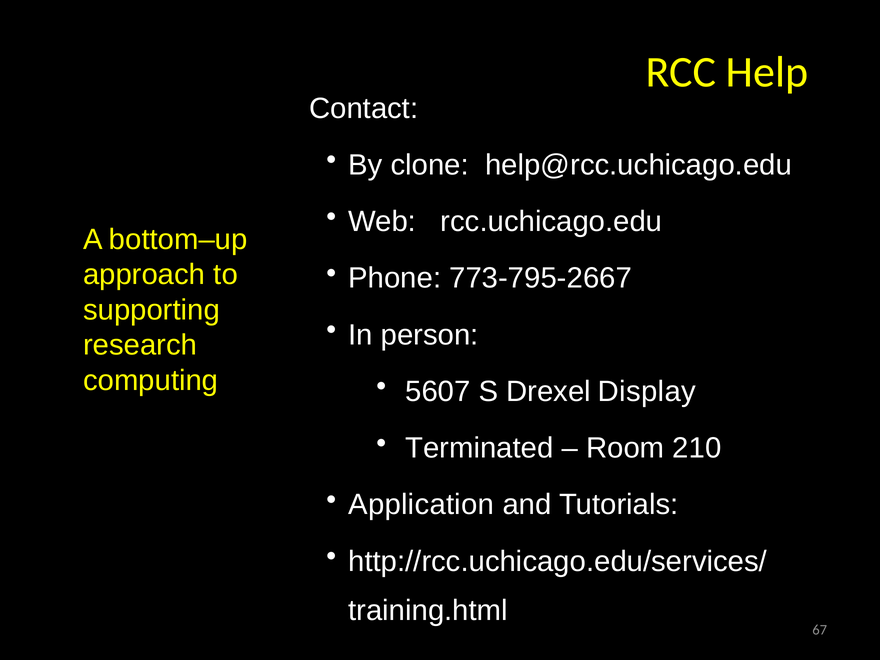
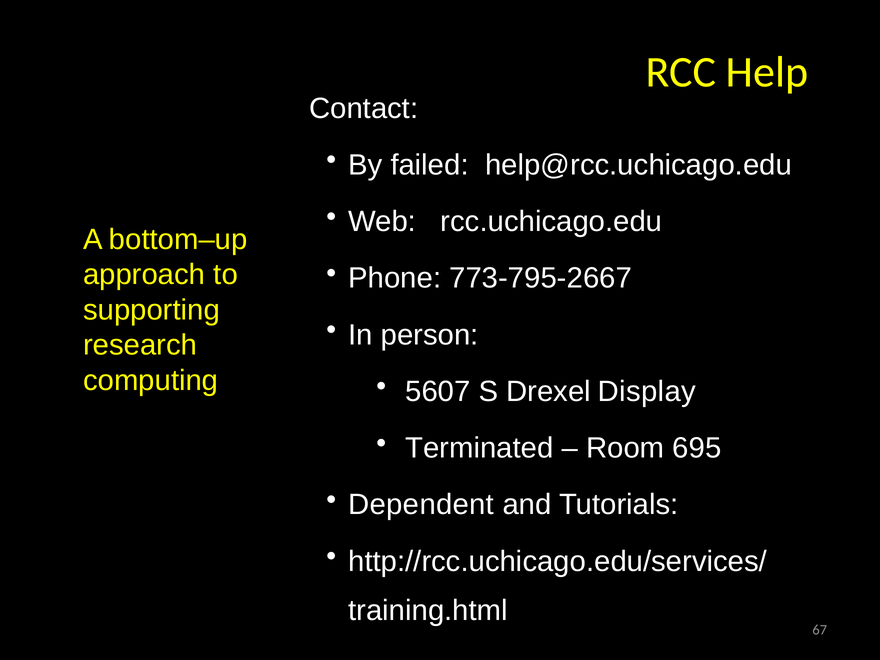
clone: clone -> failed
210: 210 -> 695
Application: Application -> Dependent
